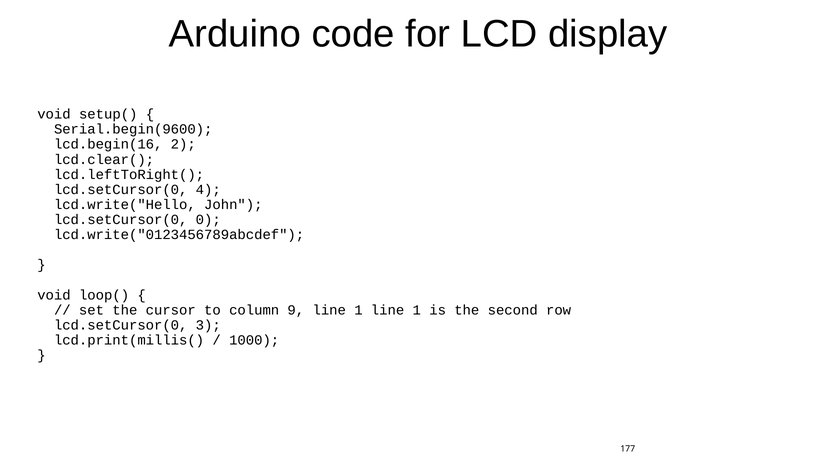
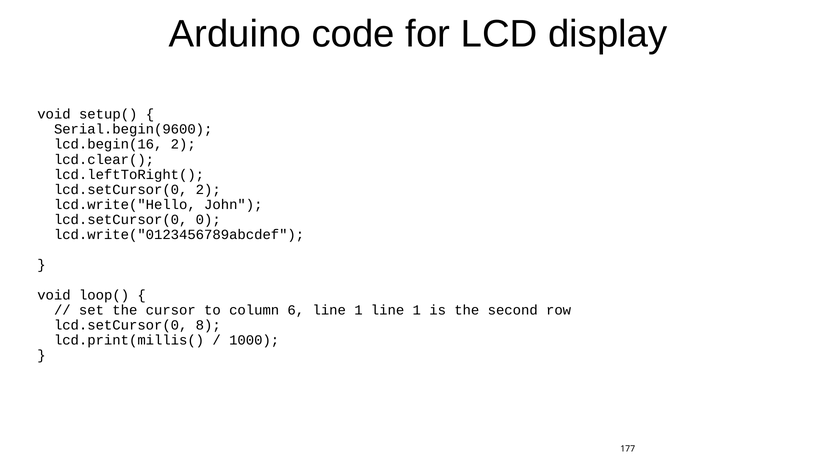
lcd.setCursor(0 4: 4 -> 2
9: 9 -> 6
3: 3 -> 8
